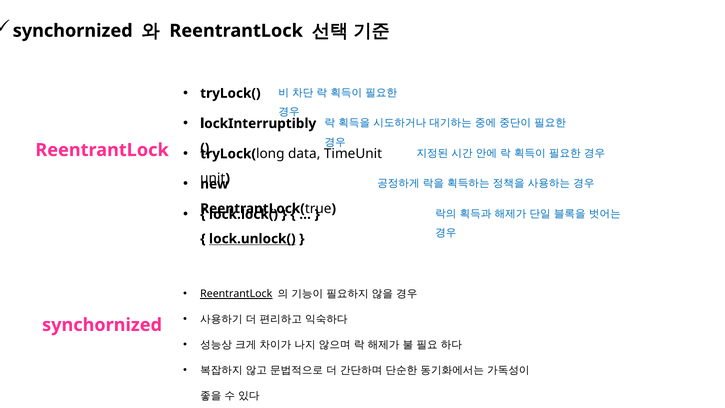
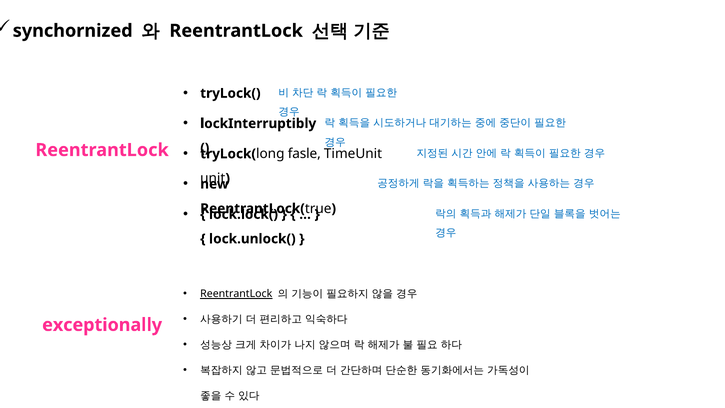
data: data -> fasle
lock.unlock( underline: present -> none
synchornized at (102, 325): synchornized -> exceptionally
